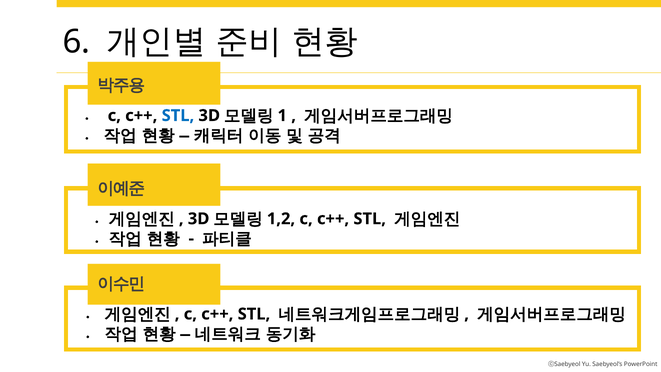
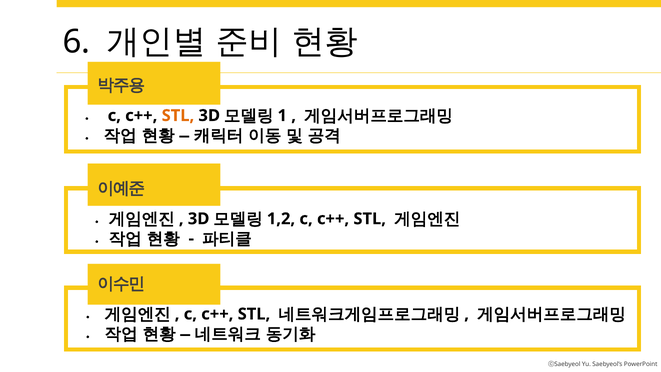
STL at (178, 115) colour: blue -> orange
